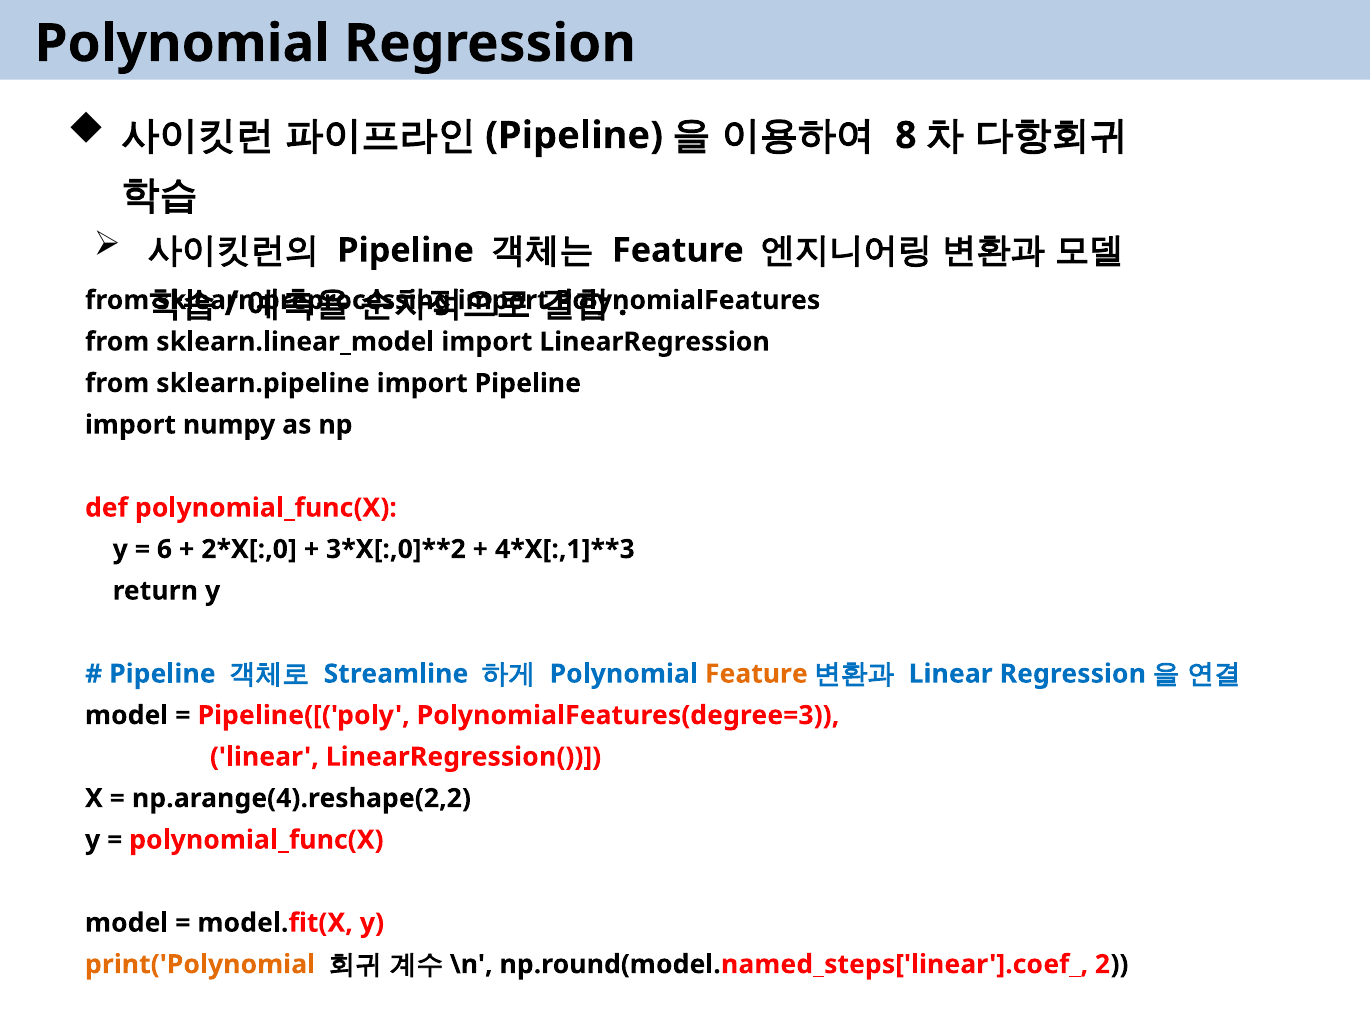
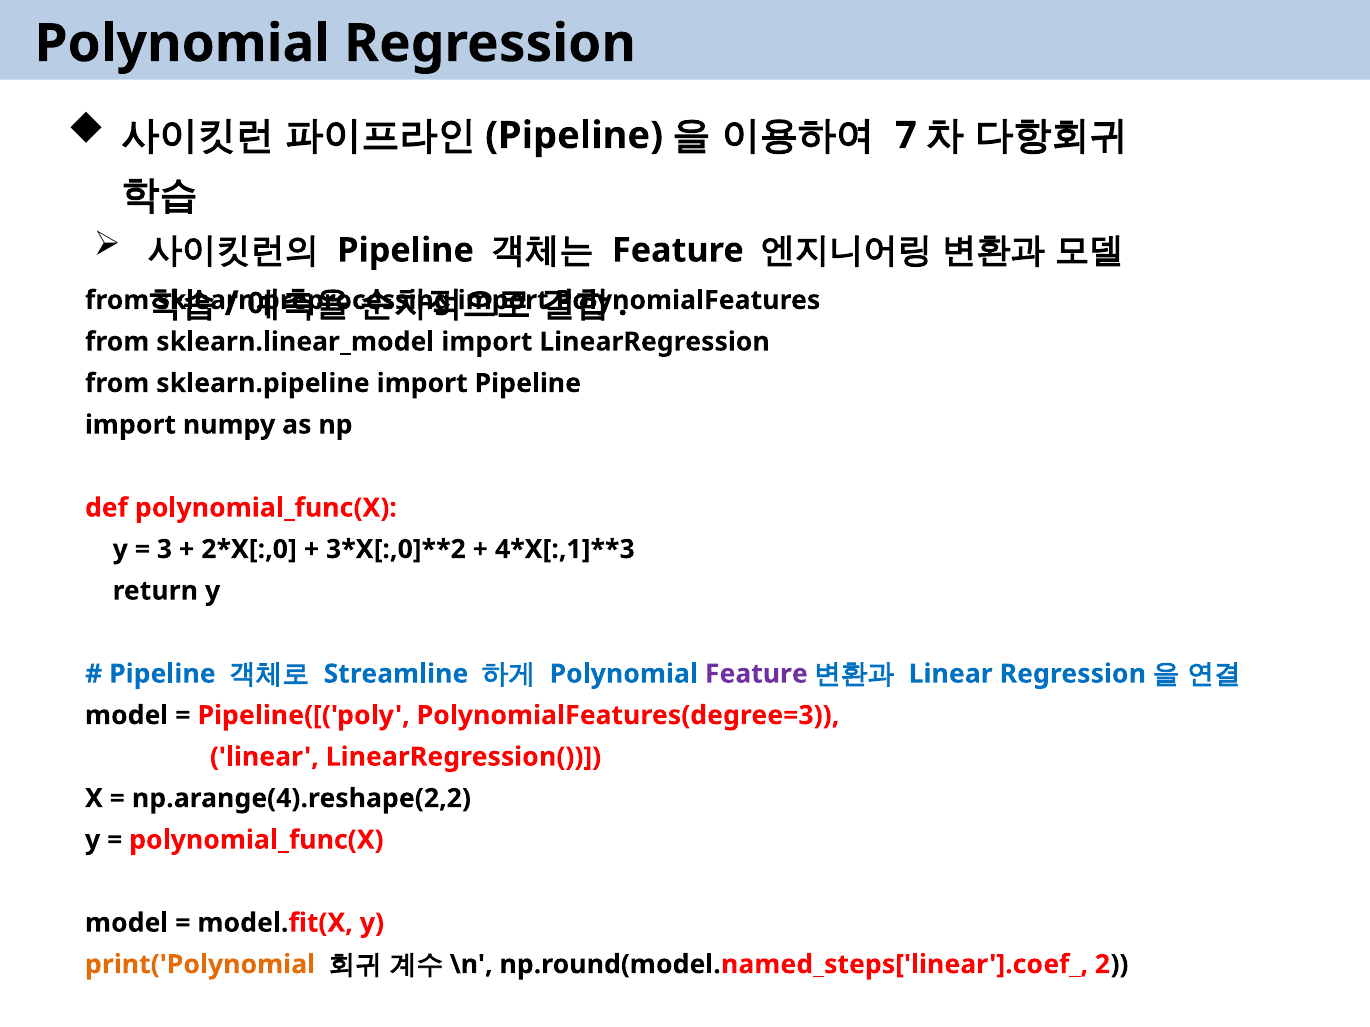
8: 8 -> 7
6: 6 -> 3
Feature at (756, 674) colour: orange -> purple
